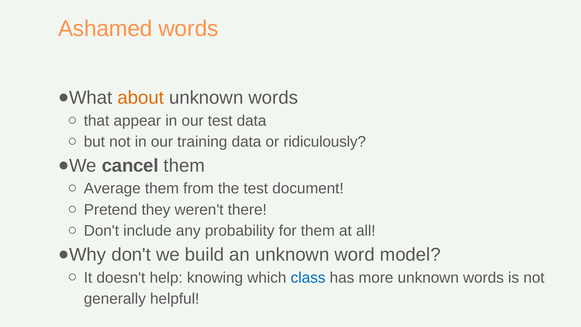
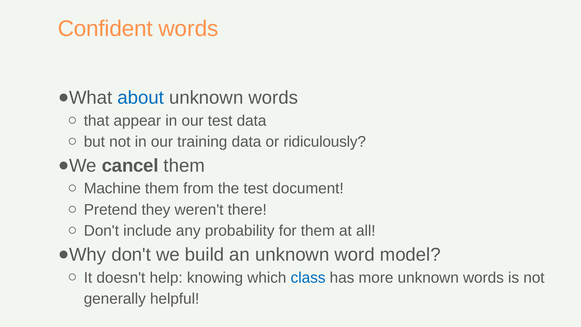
Ashamed: Ashamed -> Confident
about colour: orange -> blue
Average: Average -> Machine
